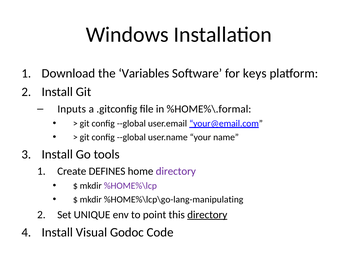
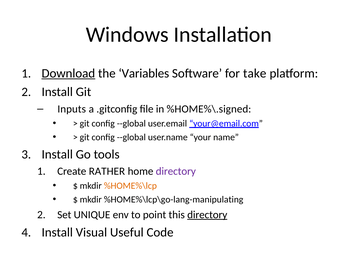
Download underline: none -> present
keys: keys -> take
%HOME%\.formal: %HOME%\.formal -> %HOME%\.signed
DEFINES: DEFINES -> RATHER
%HOME%\lcp colour: purple -> orange
Godoc: Godoc -> Useful
